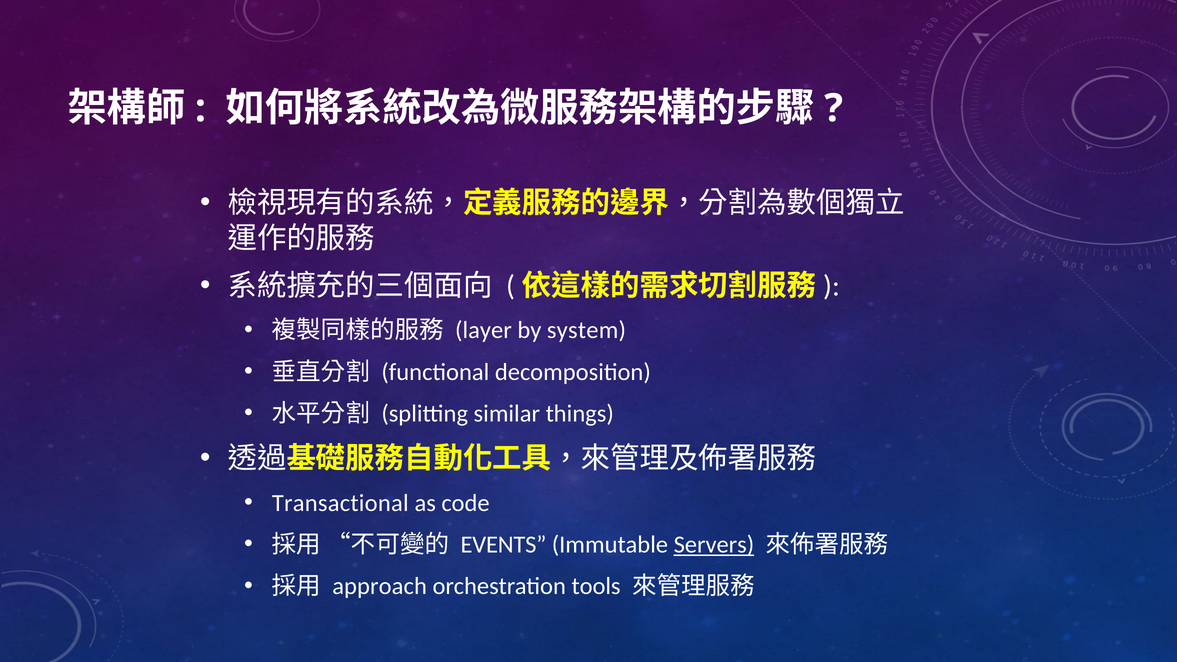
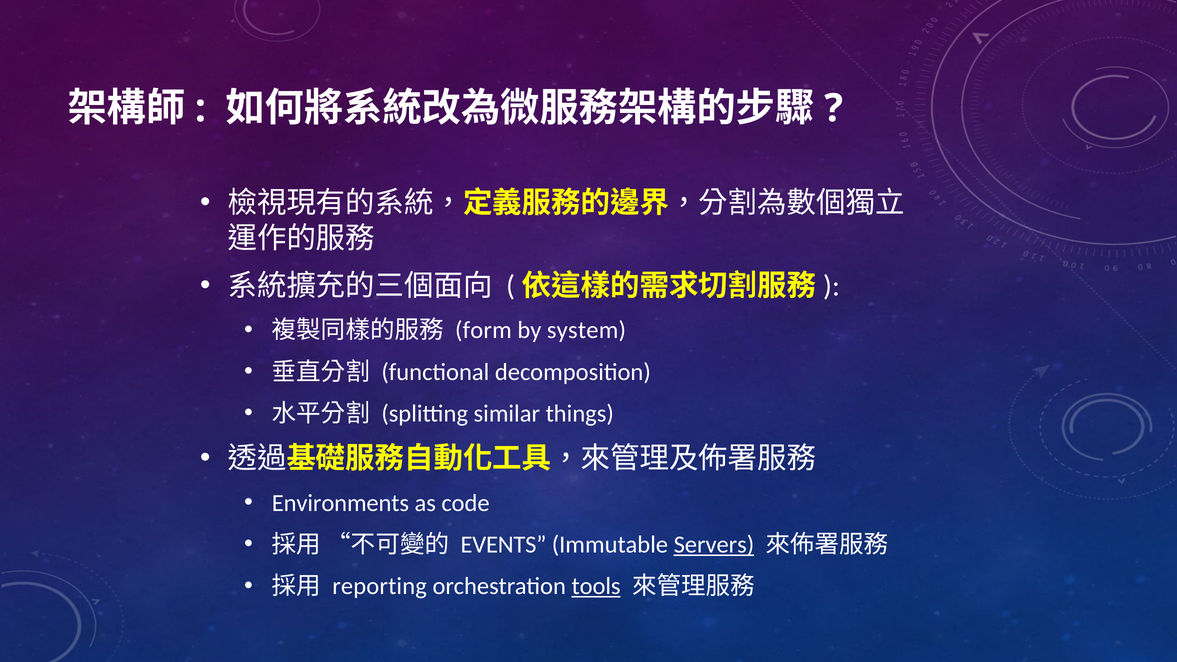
layer: layer -> form
Transactional: Transactional -> Environments
approach: approach -> reporting
tools underline: none -> present
